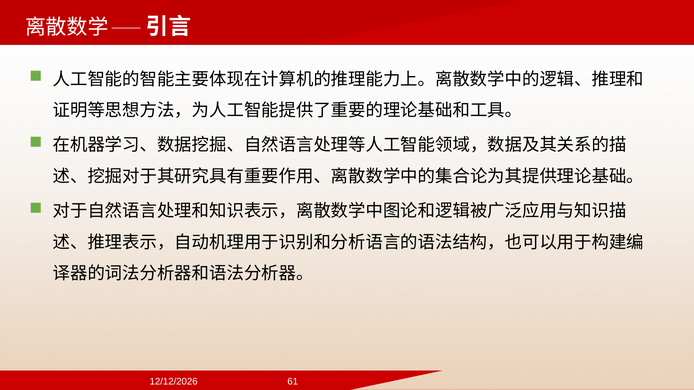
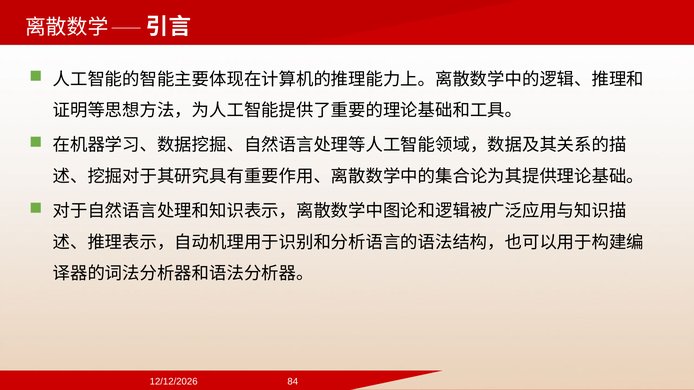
61: 61 -> 84
